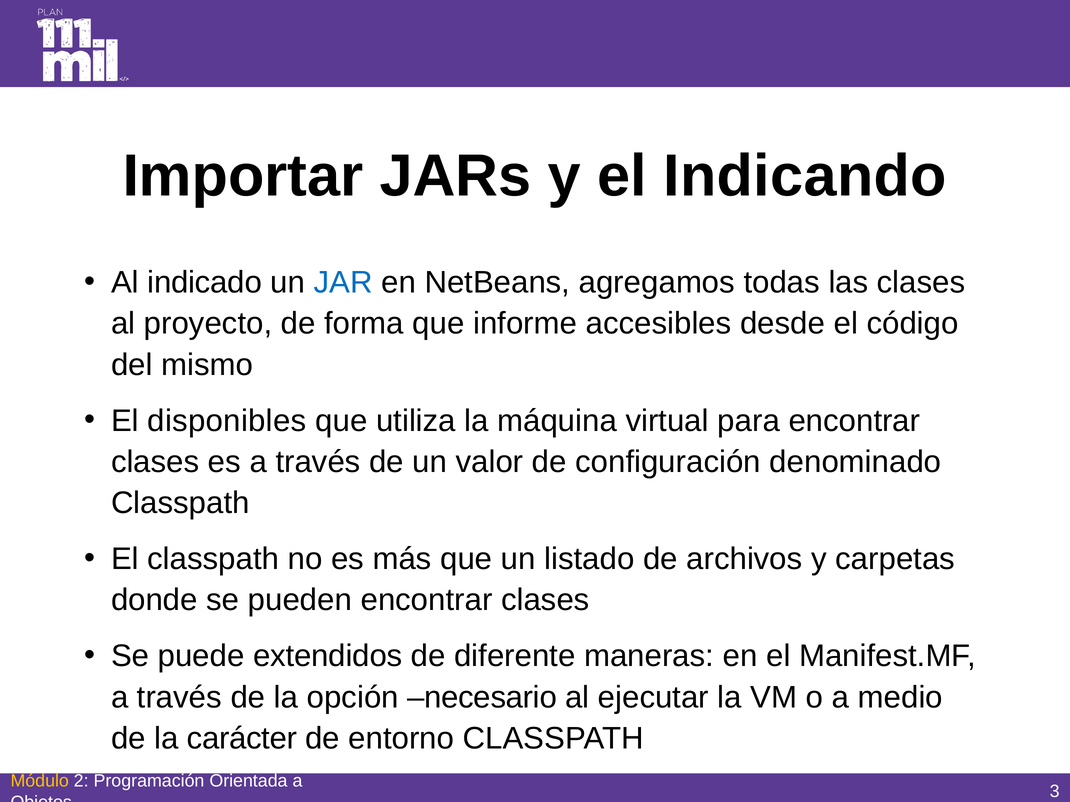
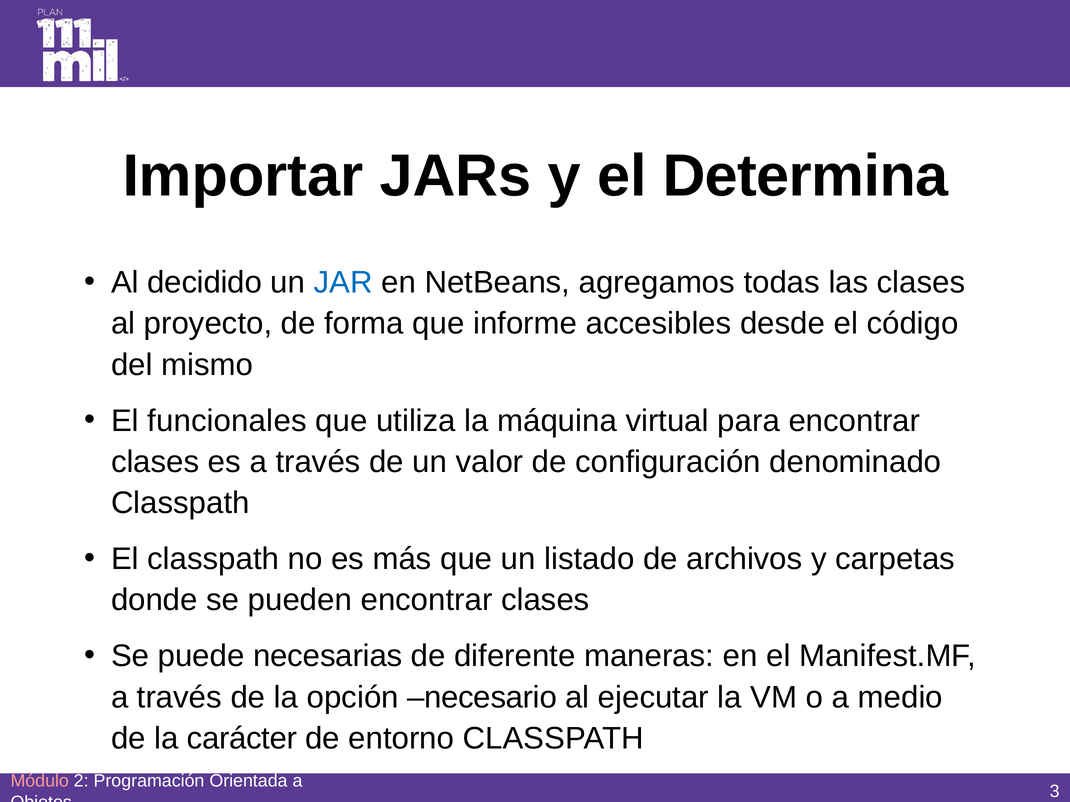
Indicando: Indicando -> Determina
indicado: indicado -> decidido
disponibles: disponibles -> funcionales
extendidos: extendidos -> necesarias
Módulo colour: yellow -> pink
